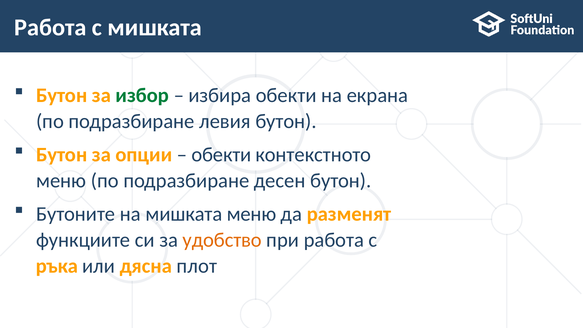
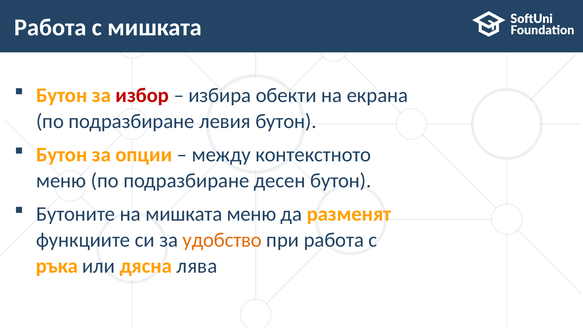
избор colour: green -> red
обекти at (221, 155): обекти -> между
плот: плот -> лява
